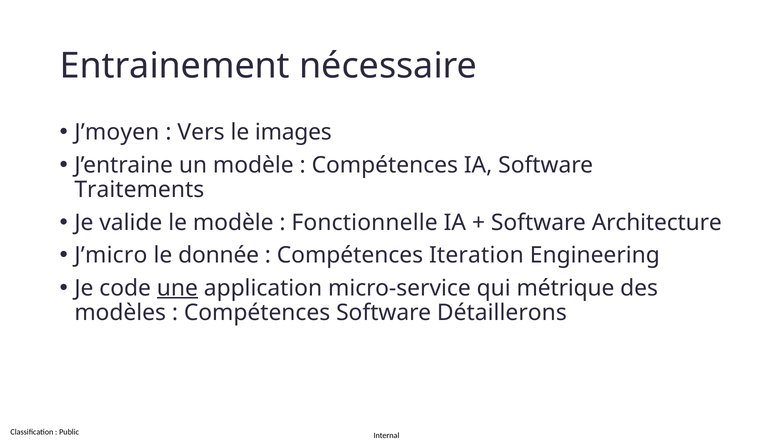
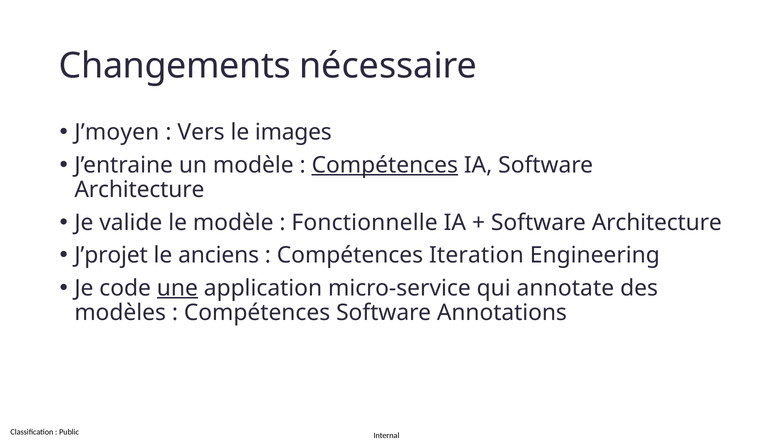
Entrainement: Entrainement -> Changements
Compétences at (385, 165) underline: none -> present
Traitements at (139, 190): Traitements -> Architecture
J’micro: J’micro -> J’projet
donnée: donnée -> anciens
métrique: métrique -> annotate
Détaillerons: Détaillerons -> Annotations
